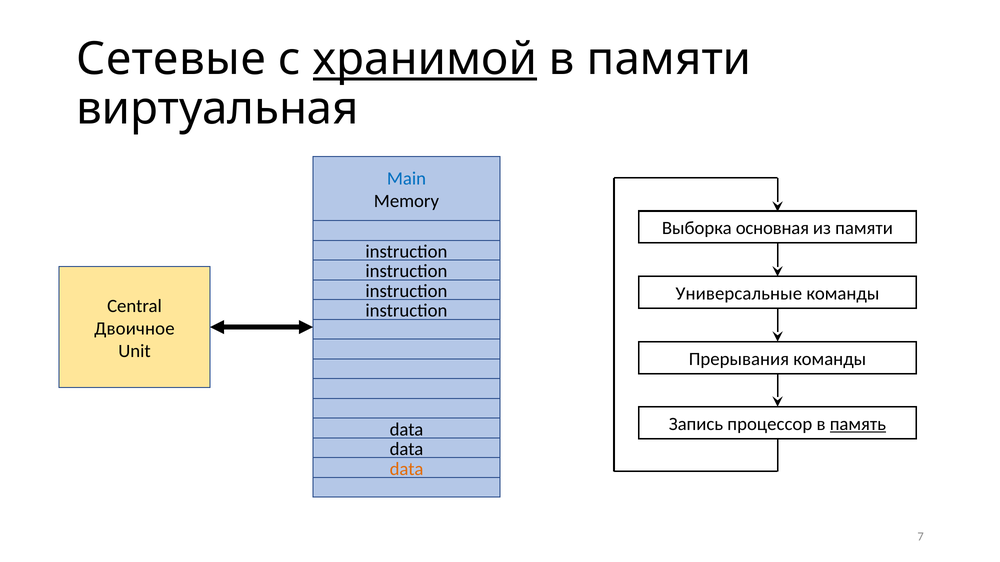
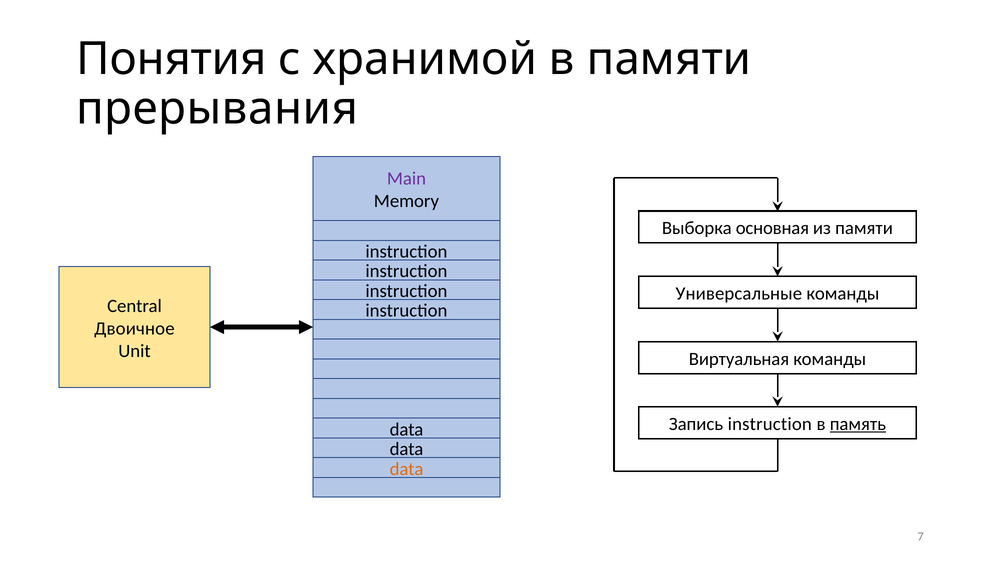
Сетевые: Сетевые -> Понятия
хранимой underline: present -> none
виртуальная: виртуальная -> прерывания
Main colour: blue -> purple
Прерывания: Прерывания -> Виртуальная
Запись процессор: процессор -> instruction
